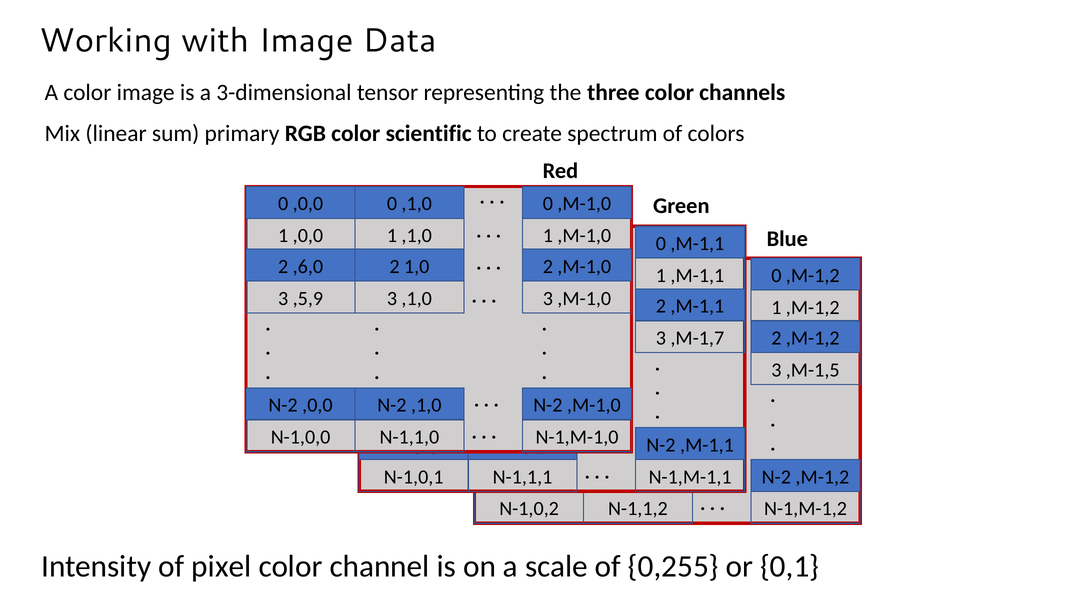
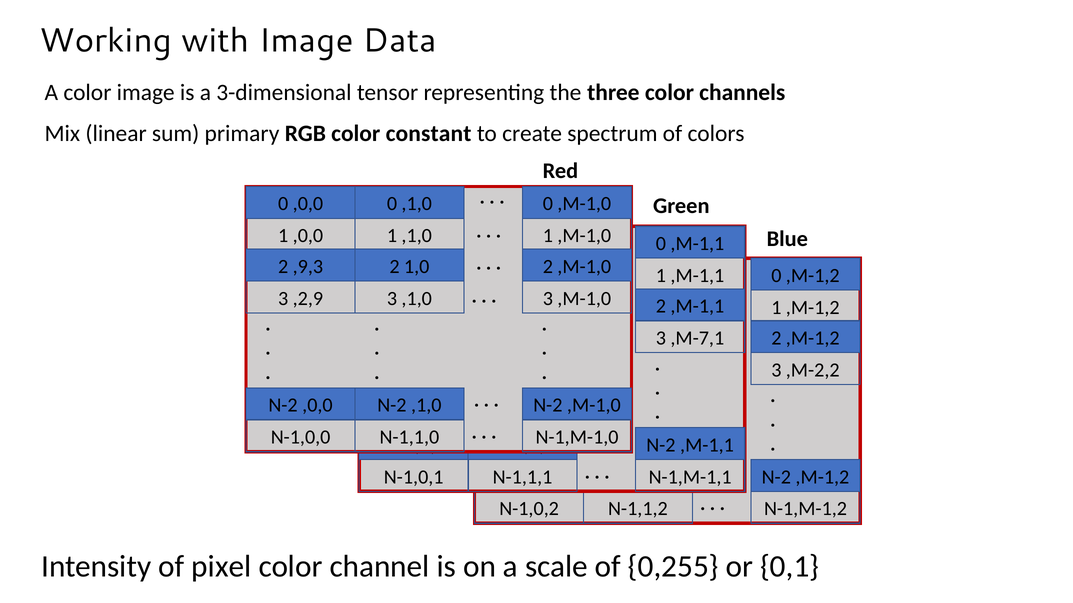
scientific: scientific -> constant
,6,0: ,6,0 -> ,9,3
,5,9: ,5,9 -> ,2,9
,M-1,7: ,M-1,7 -> ,M-7,1
,M-1,5: ,M-1,5 -> ,M-2,2
